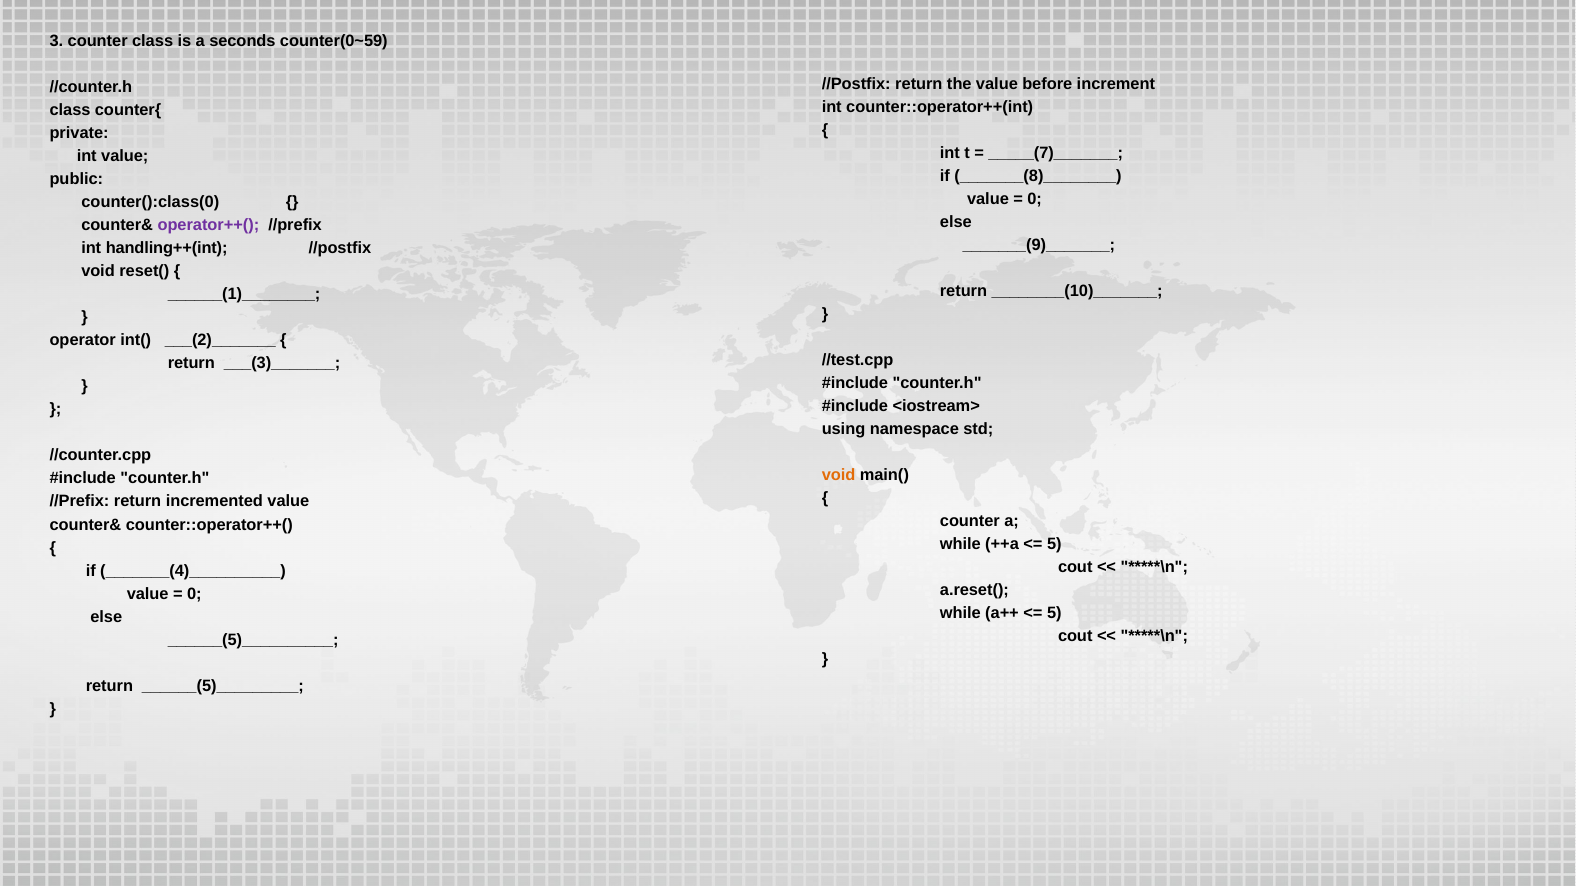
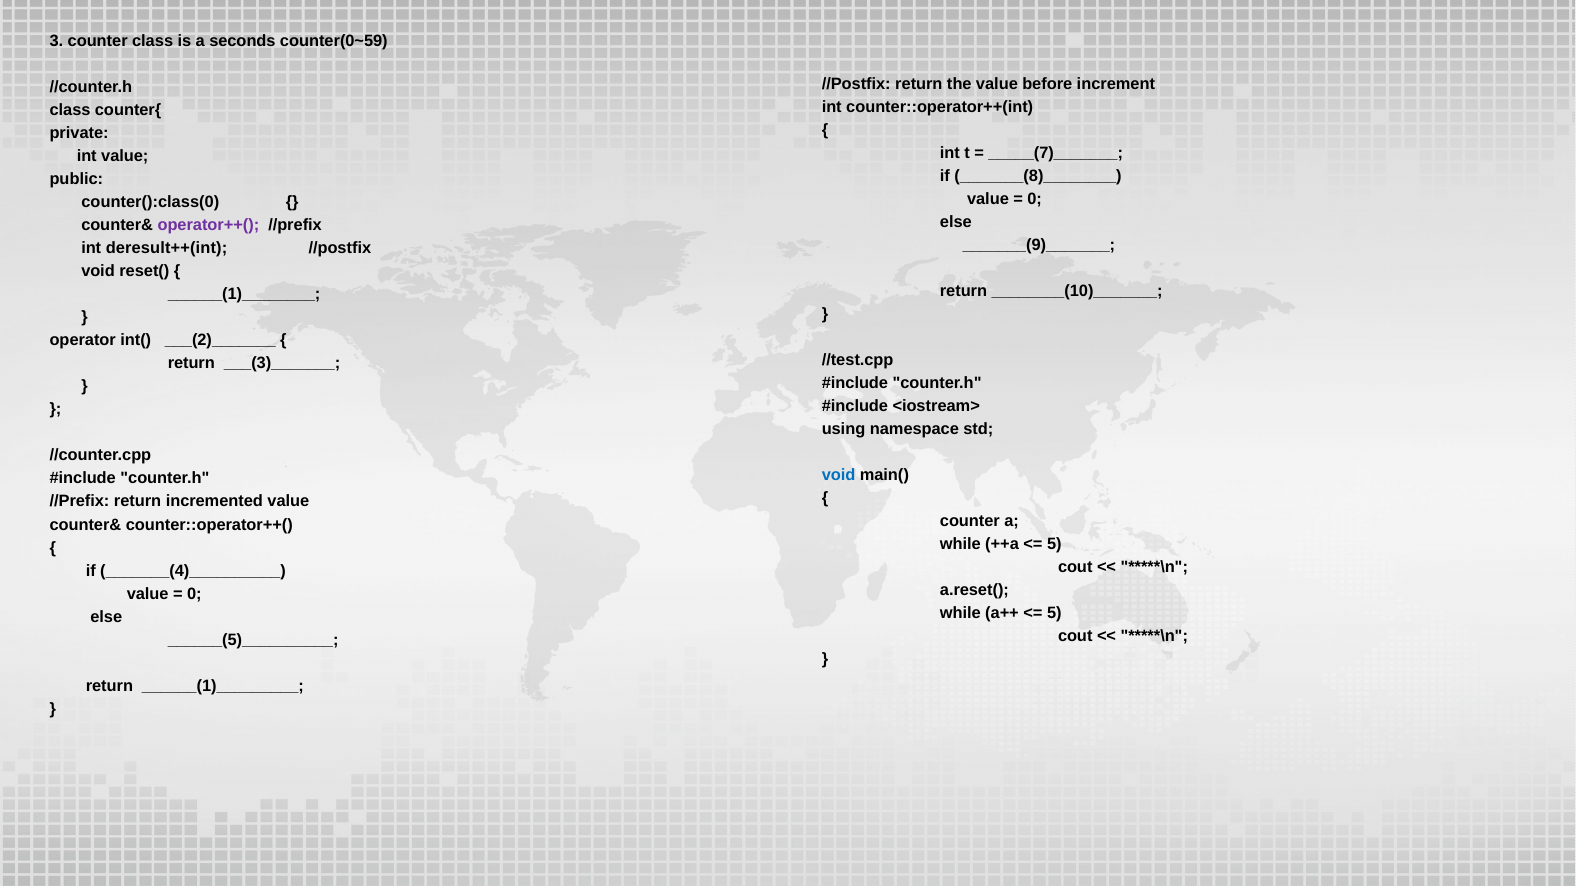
handling++(int: handling++(int -> deresult++(int
void at (839, 475) colour: orange -> blue
______(5)_________: ______(5)_________ -> ______(1)_________
